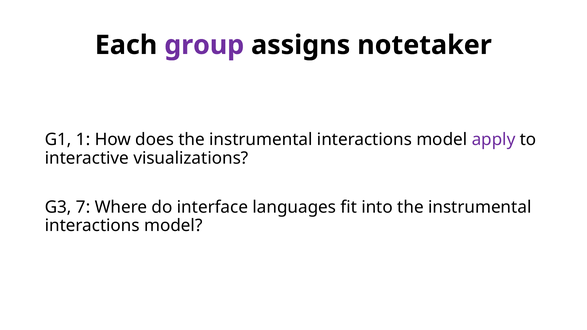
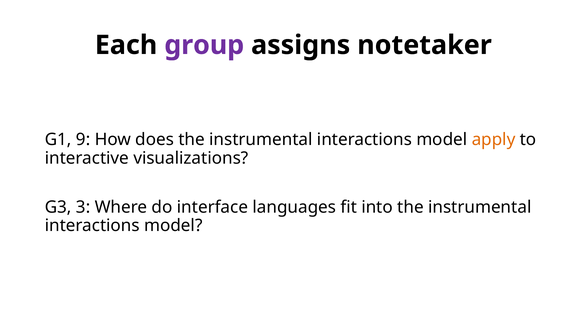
1: 1 -> 9
apply colour: purple -> orange
7: 7 -> 3
